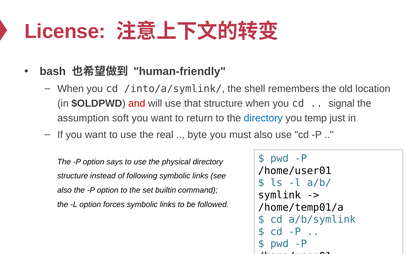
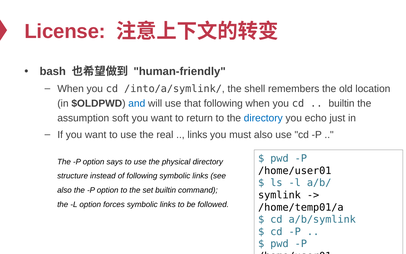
and colour: red -> blue
that structure: structure -> following
signal at (342, 103): signal -> builtin
temp: temp -> echo
byte at (197, 135): byte -> links
